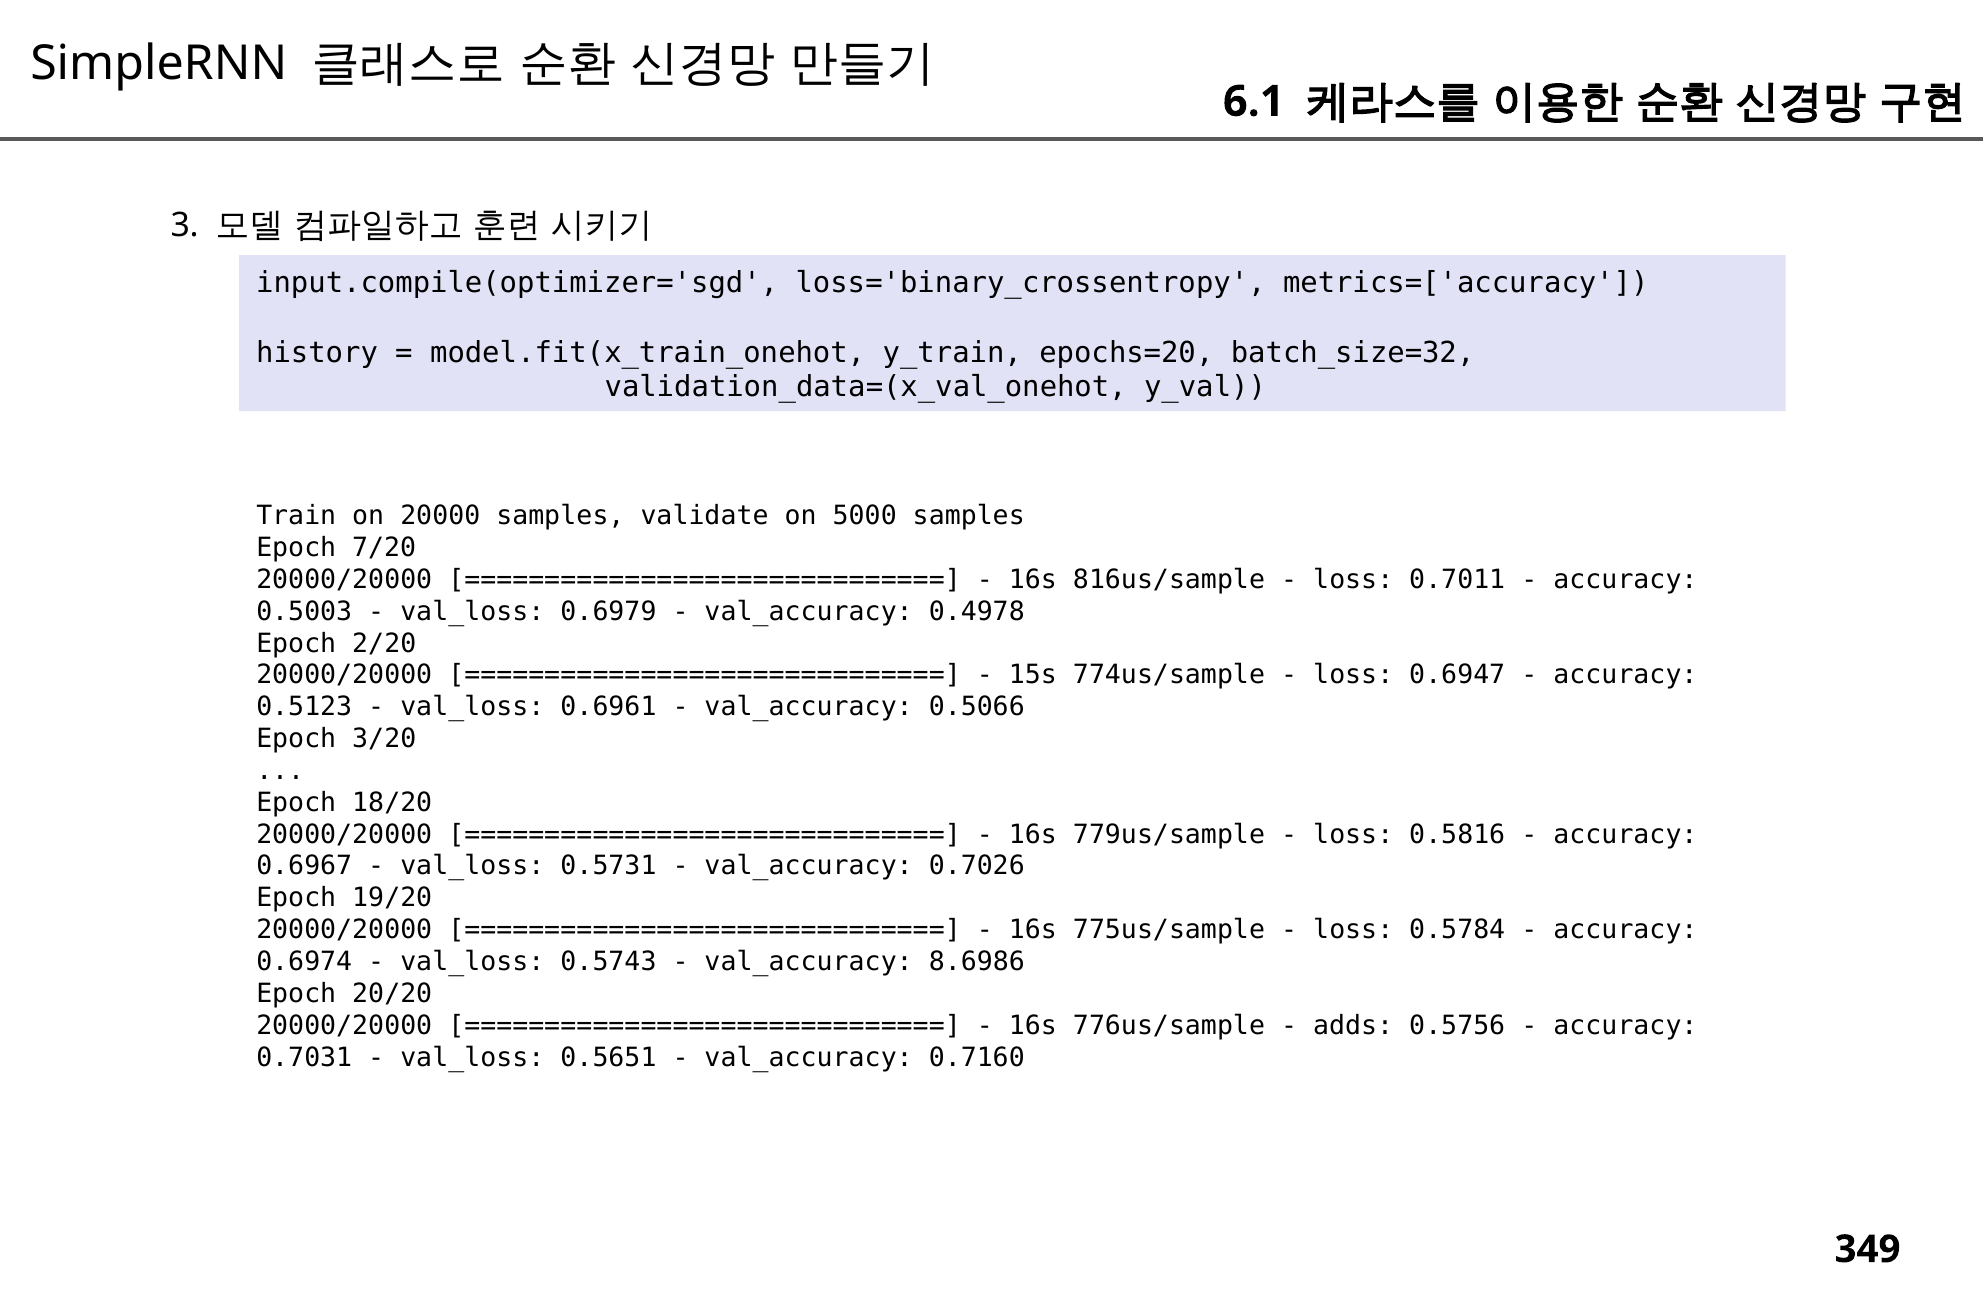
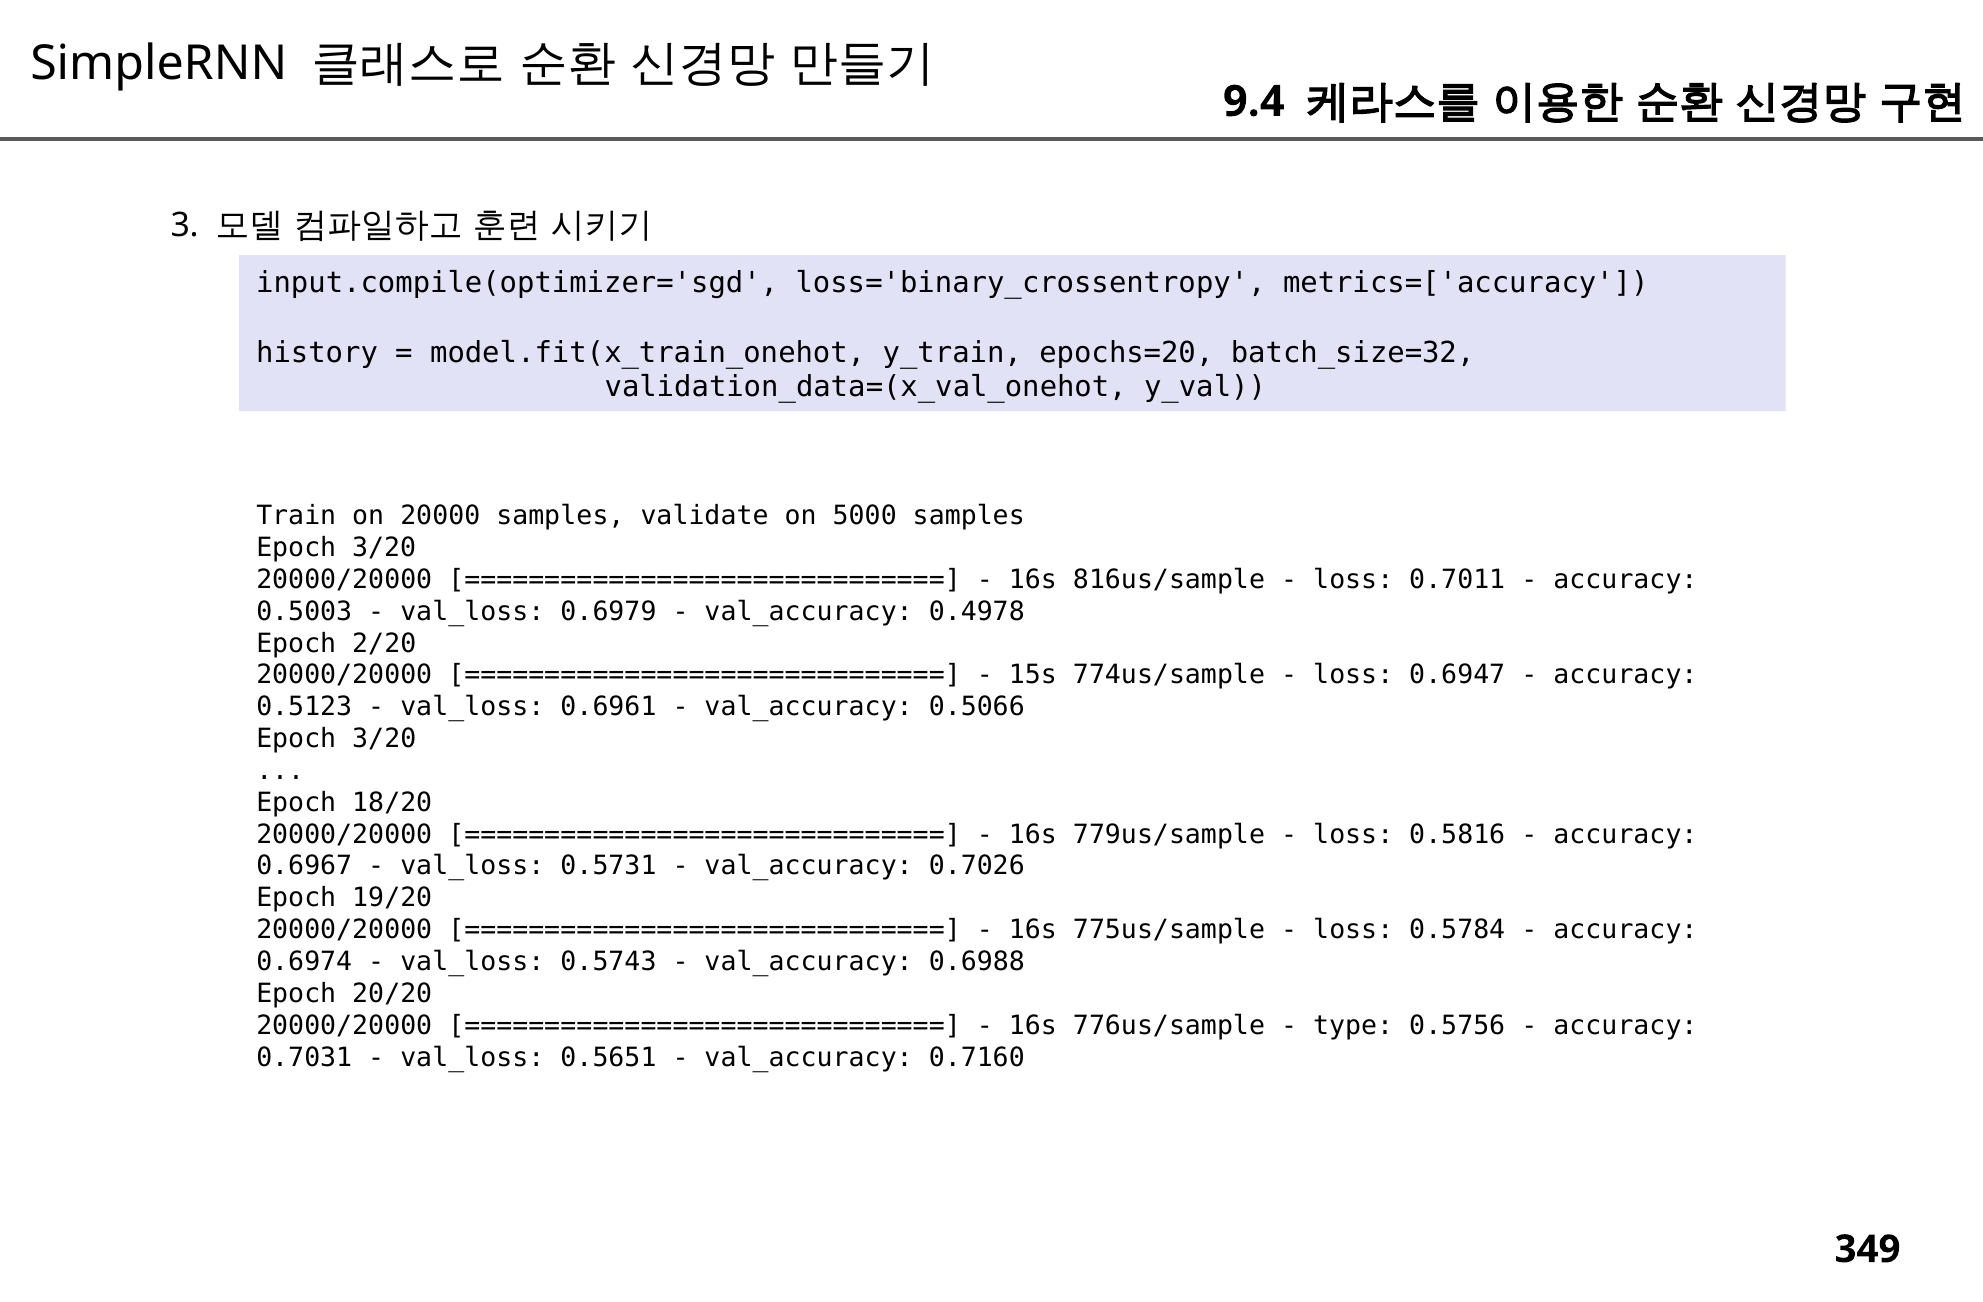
6.1: 6.1 -> 9.4
7/20 at (384, 548): 7/20 -> 3/20
8.6986: 8.6986 -> 0.6988
adds: adds -> type
